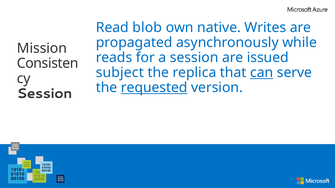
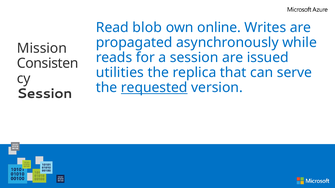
native: native -> online
subject: subject -> utilities
can underline: present -> none
